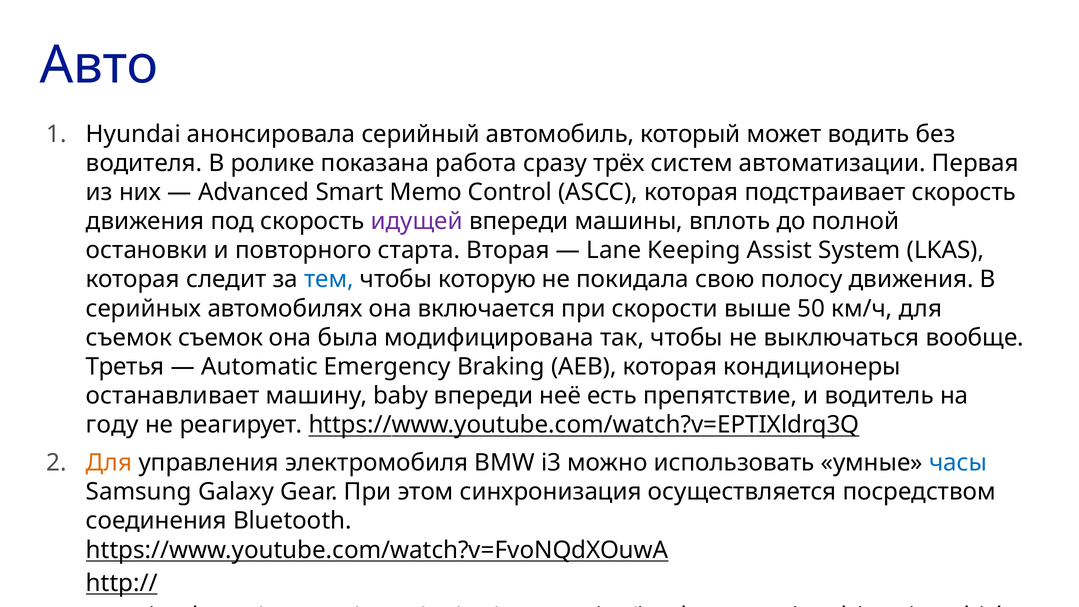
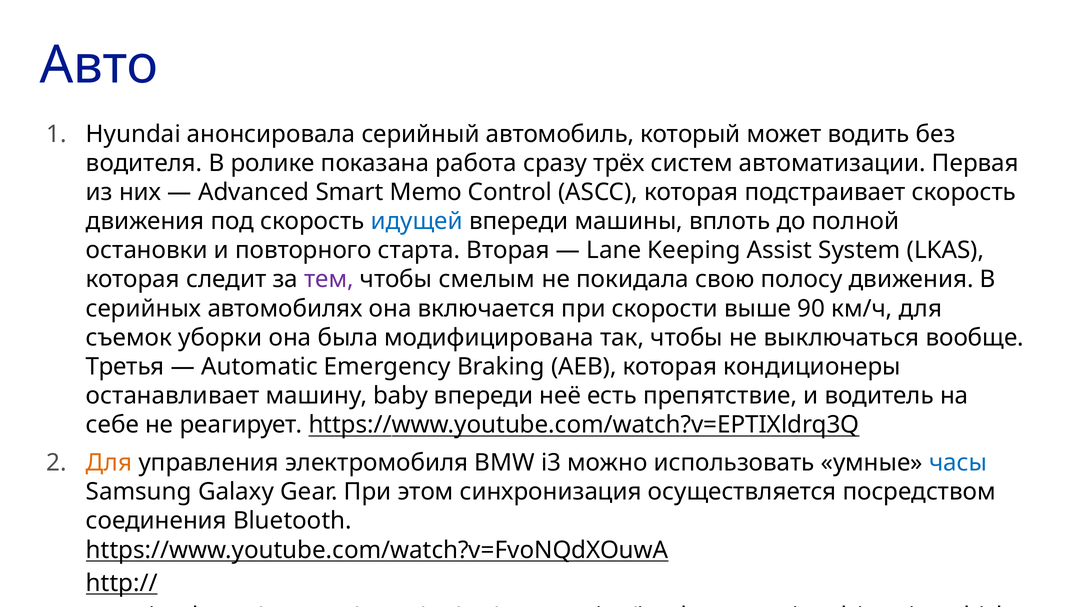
идущей colour: purple -> blue
тем colour: blue -> purple
которую: которую -> смелым
50: 50 -> 90
съемок съемок: съемок -> уборки
году: году -> себе
